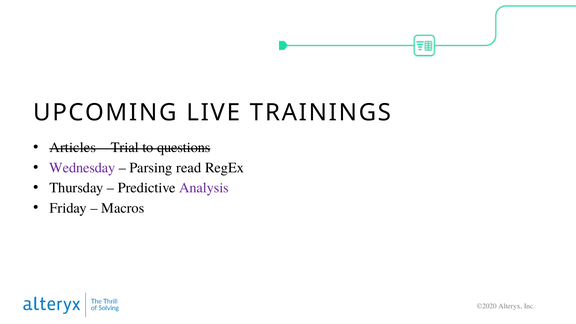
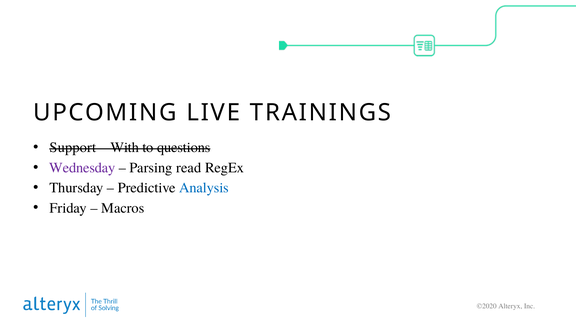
Articles: Articles -> Support
Trial: Trial -> With
Analysis colour: purple -> blue
